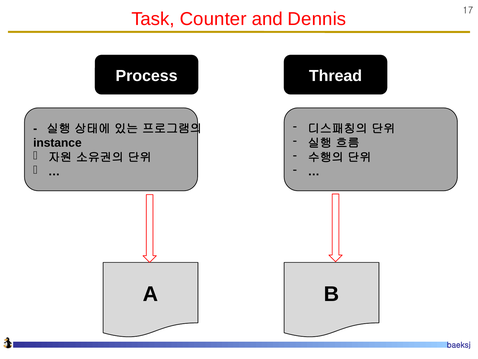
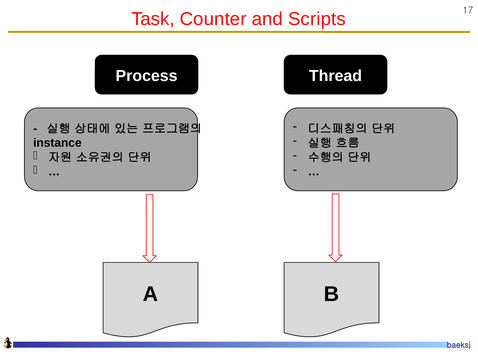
Dennis: Dennis -> Scripts
